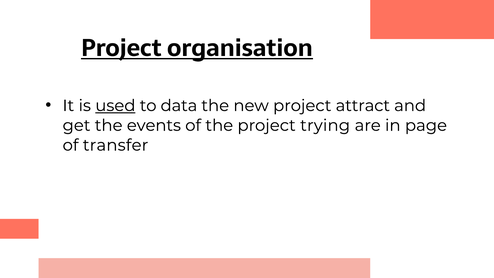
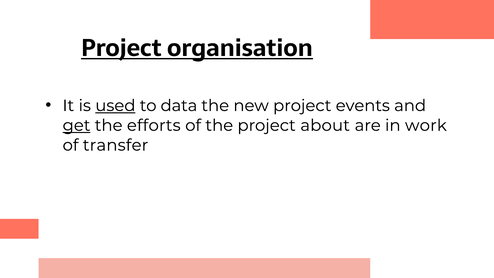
attract: attract -> events
get underline: none -> present
events: events -> efforts
trying: trying -> about
page: page -> work
